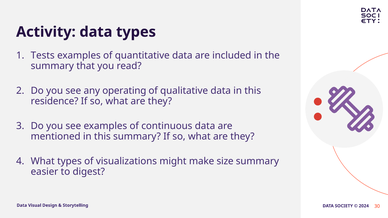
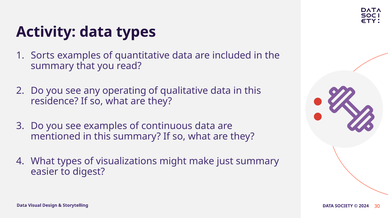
Tests: Tests -> Sorts
size: size -> just
